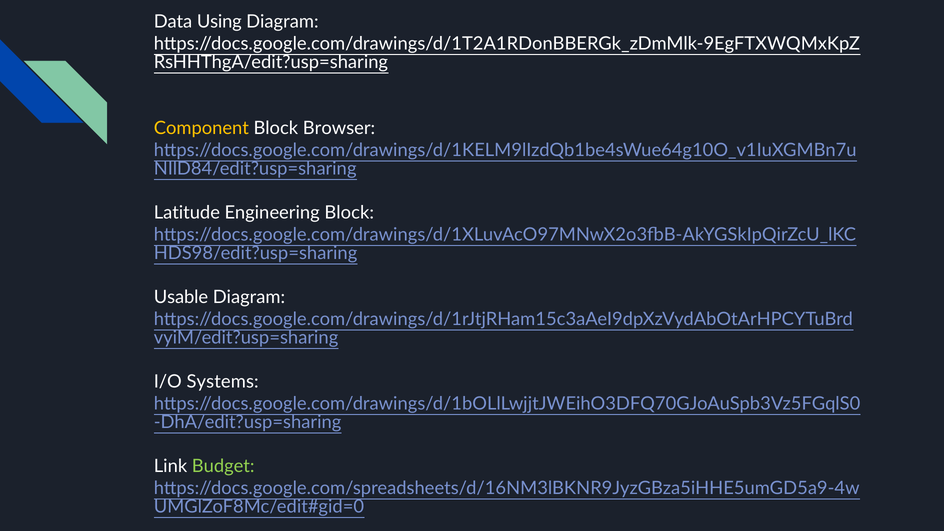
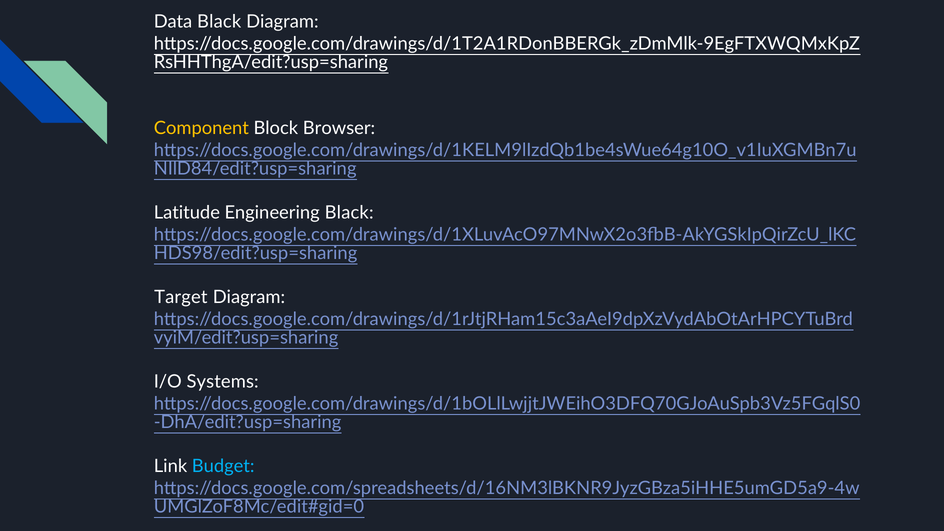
Data Using: Using -> Black
Engineering Block: Block -> Black
Usable: Usable -> Target
Budget colour: light green -> light blue
